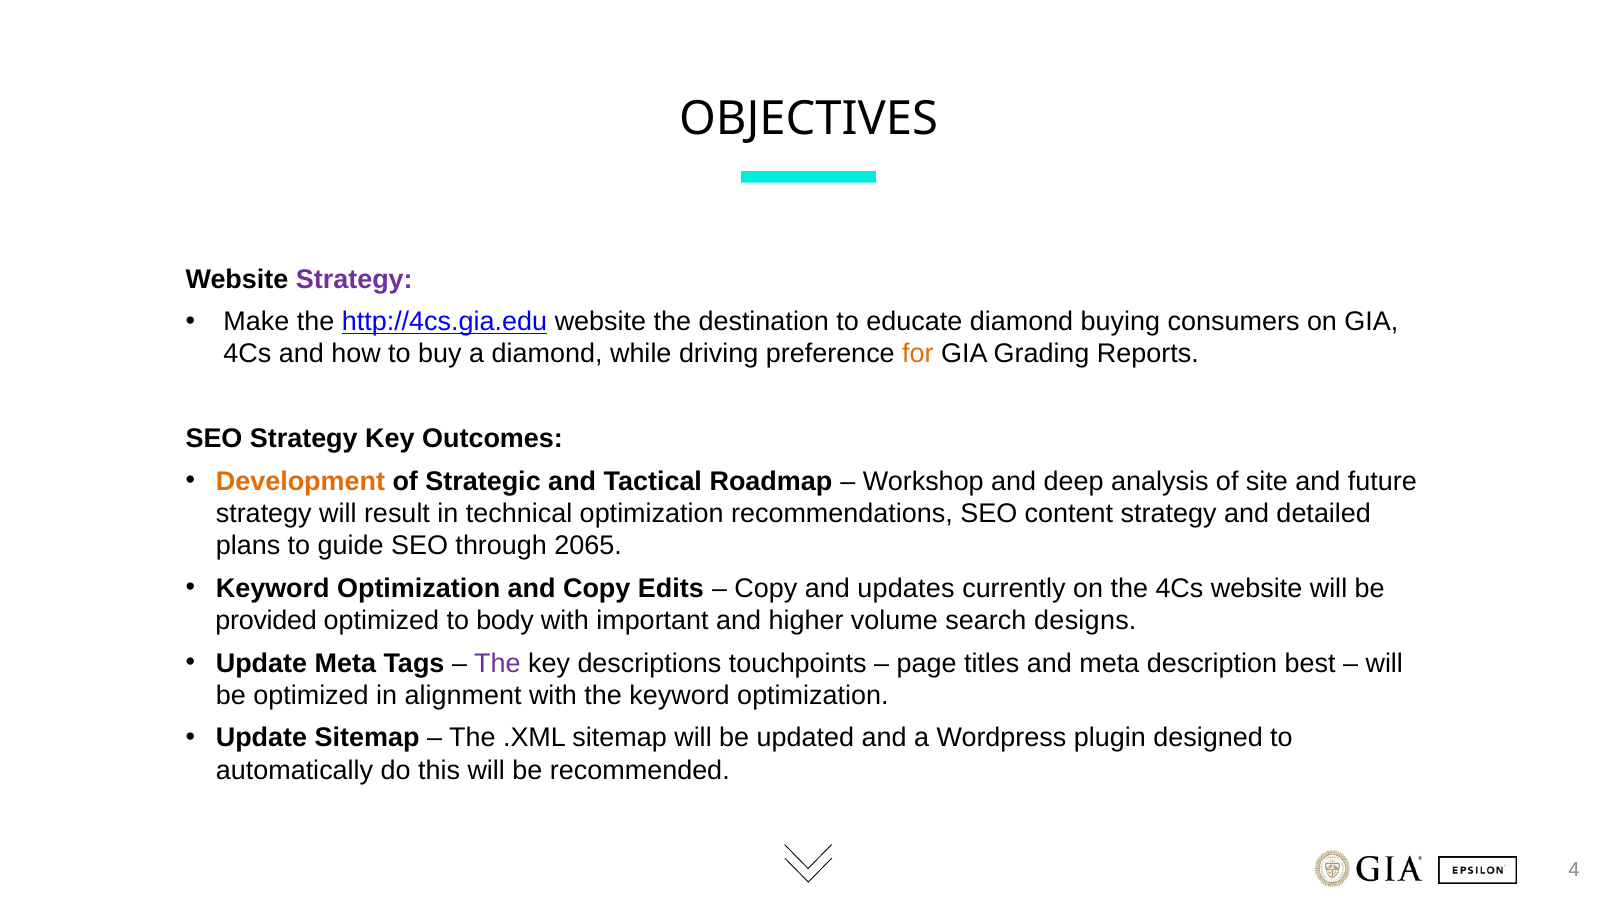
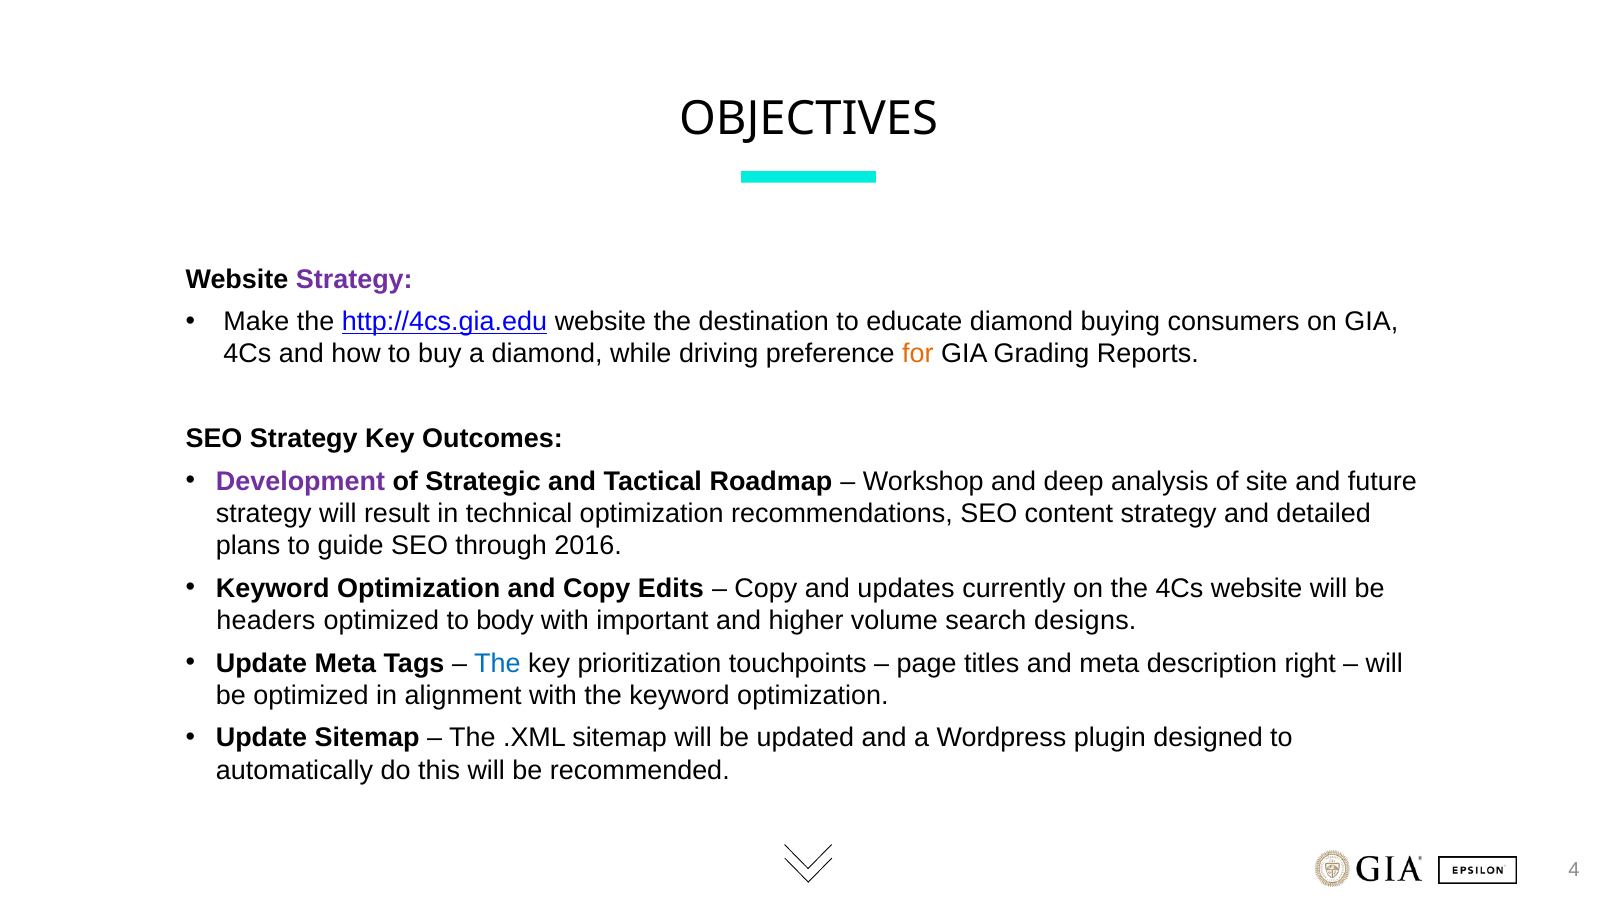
Development colour: orange -> purple
2065: 2065 -> 2016
provided: provided -> headers
The at (497, 664) colour: purple -> blue
descriptions: descriptions -> prioritization
best: best -> right
